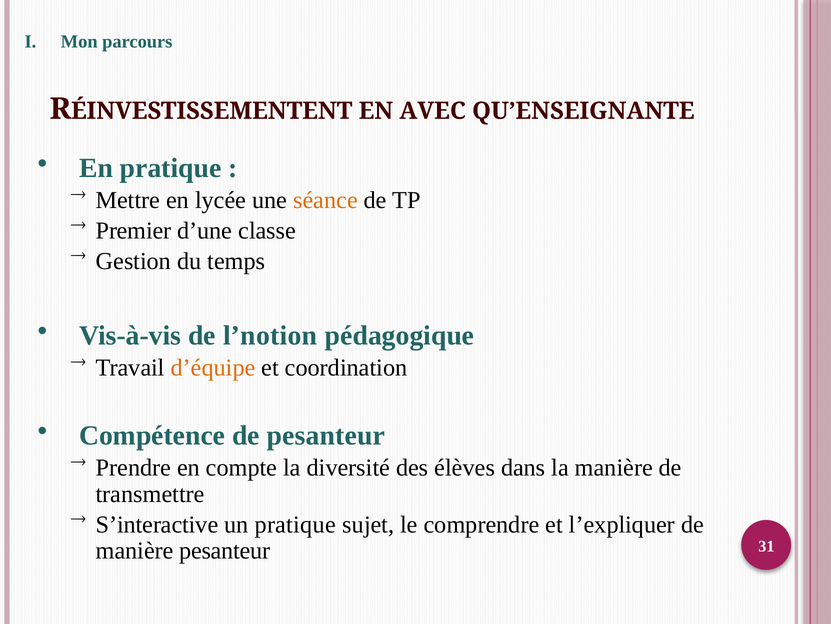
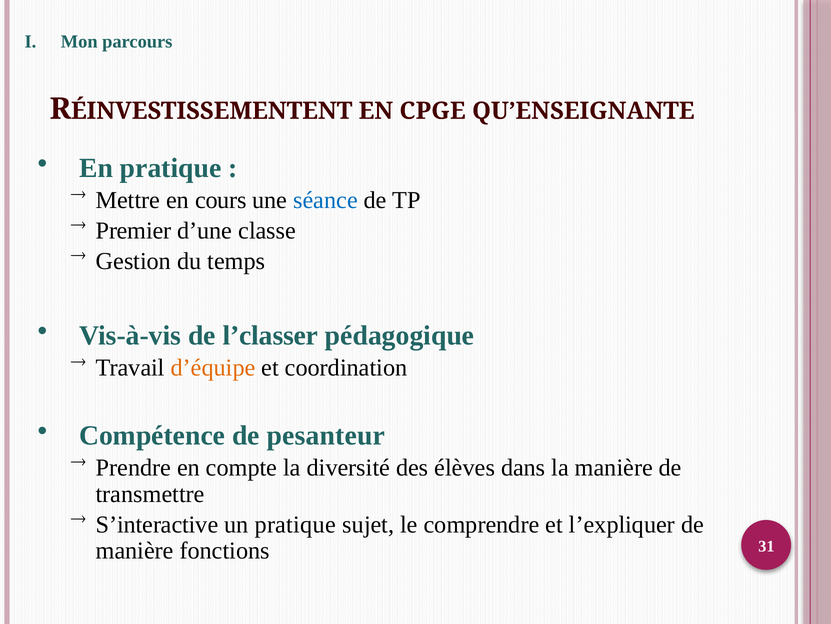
AVEC: AVEC -> CPGE
lycée: lycée -> cours
séance colour: orange -> blue
l’notion: l’notion -> l’classer
manière pesanteur: pesanteur -> fonctions
